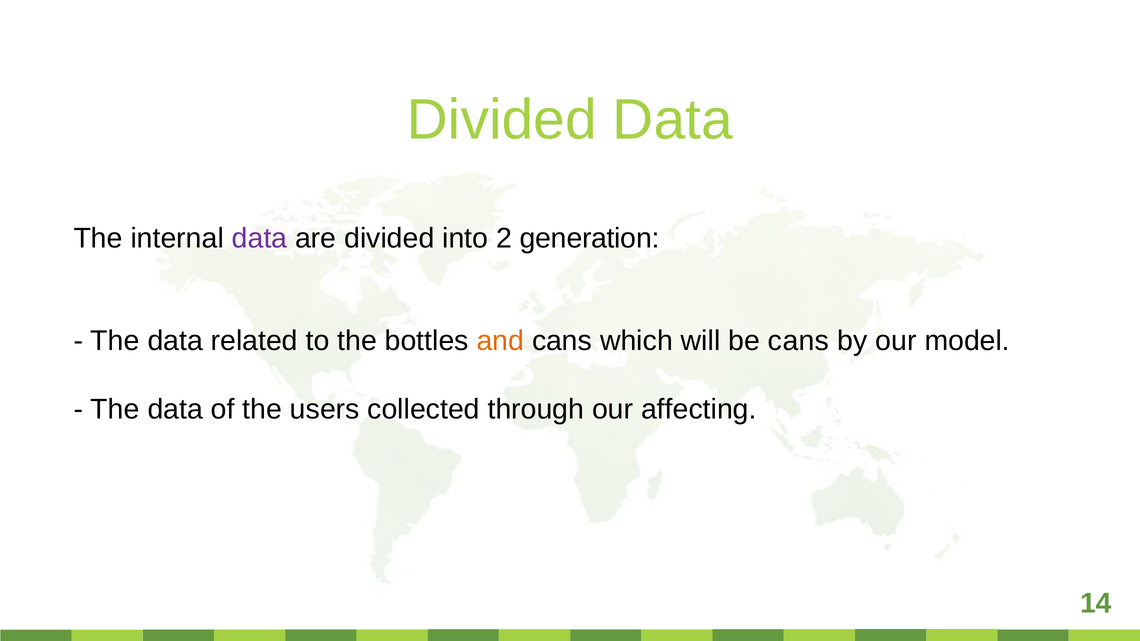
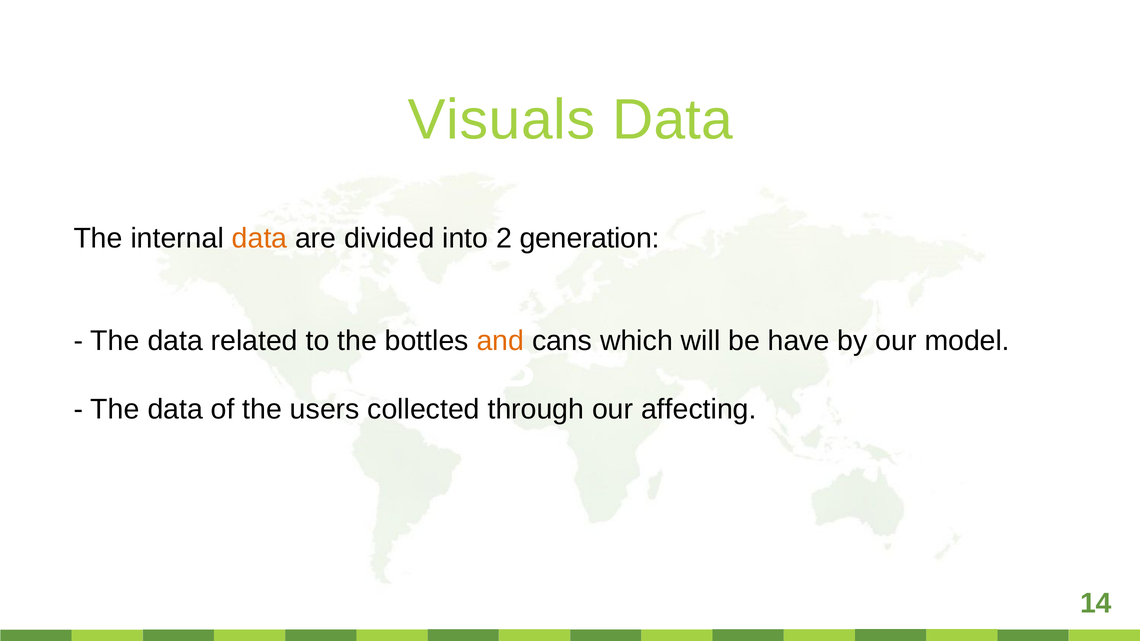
A Divided: Divided -> Visuals
data at (260, 238) colour: purple -> orange
be cans: cans -> have
